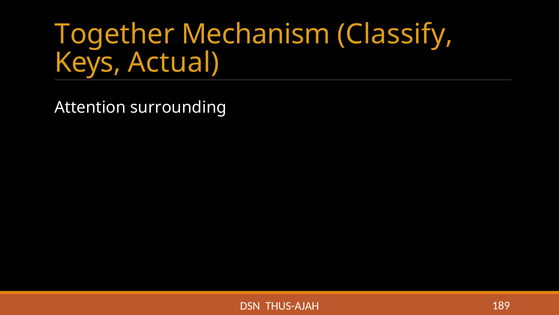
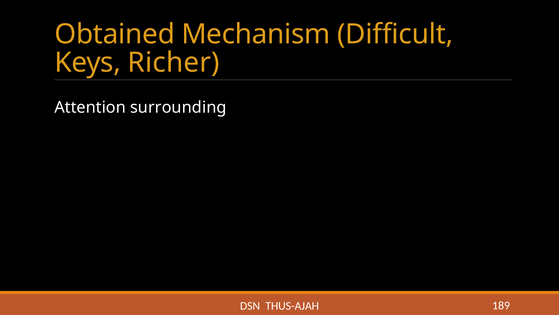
Together: Together -> Obtained
Classify: Classify -> Difficult
Actual: Actual -> Richer
